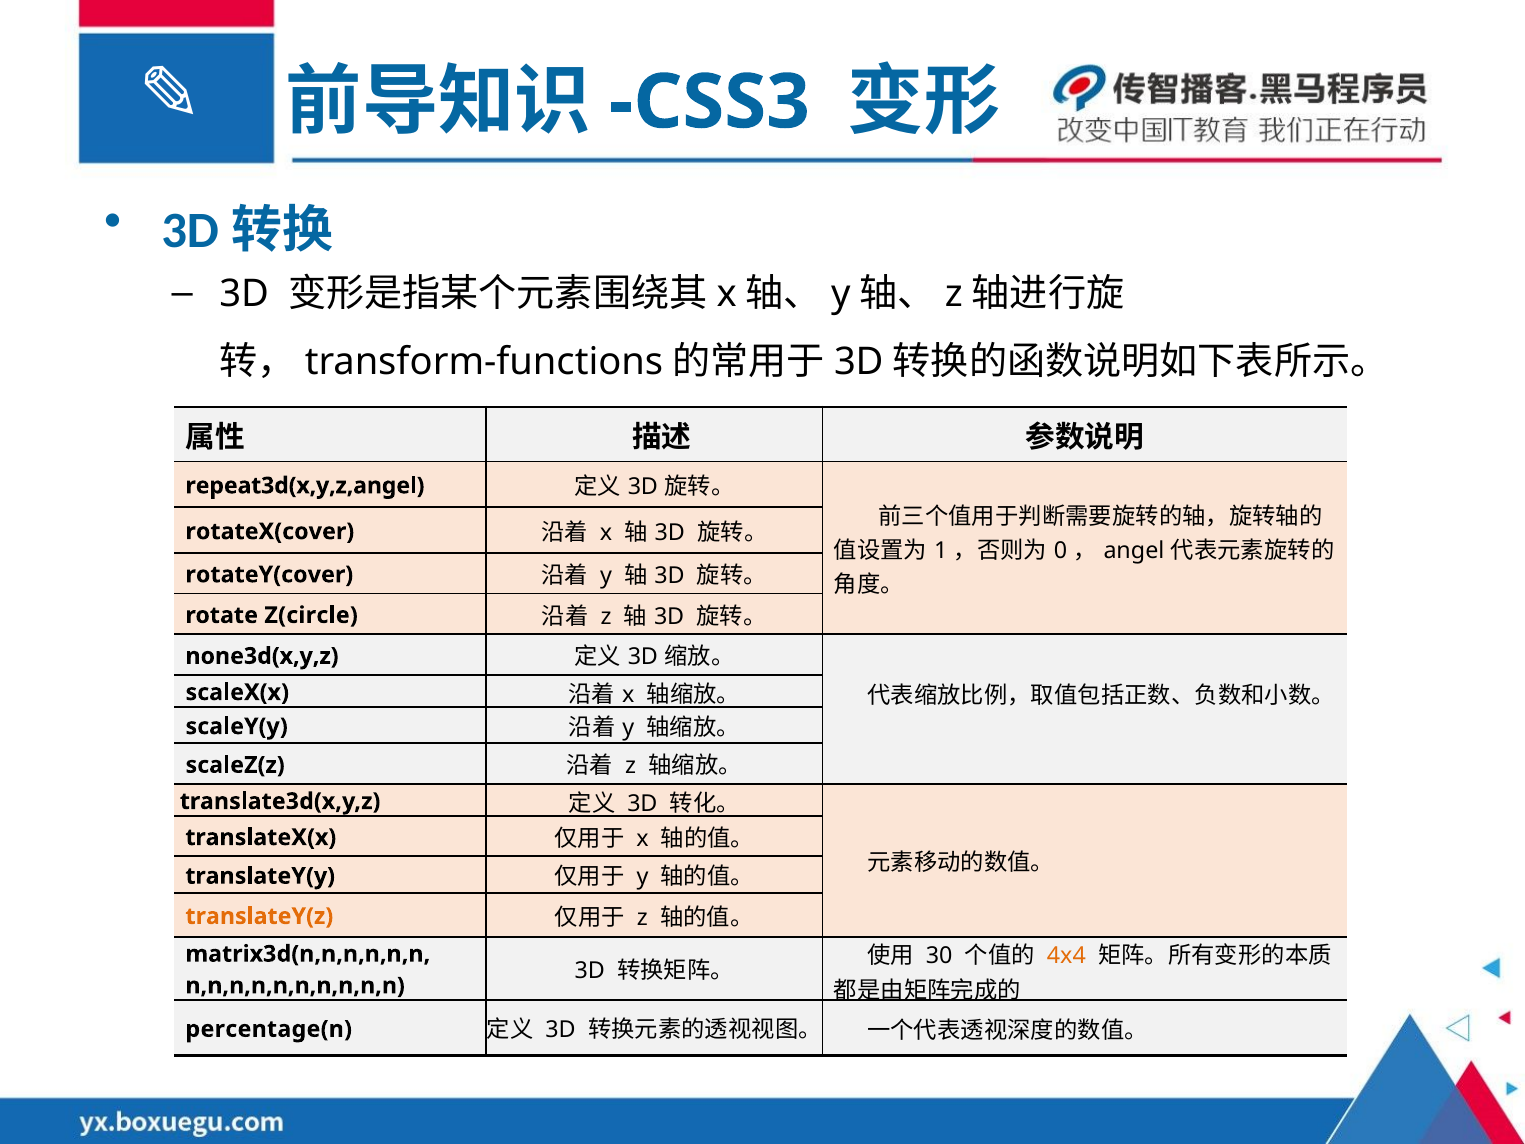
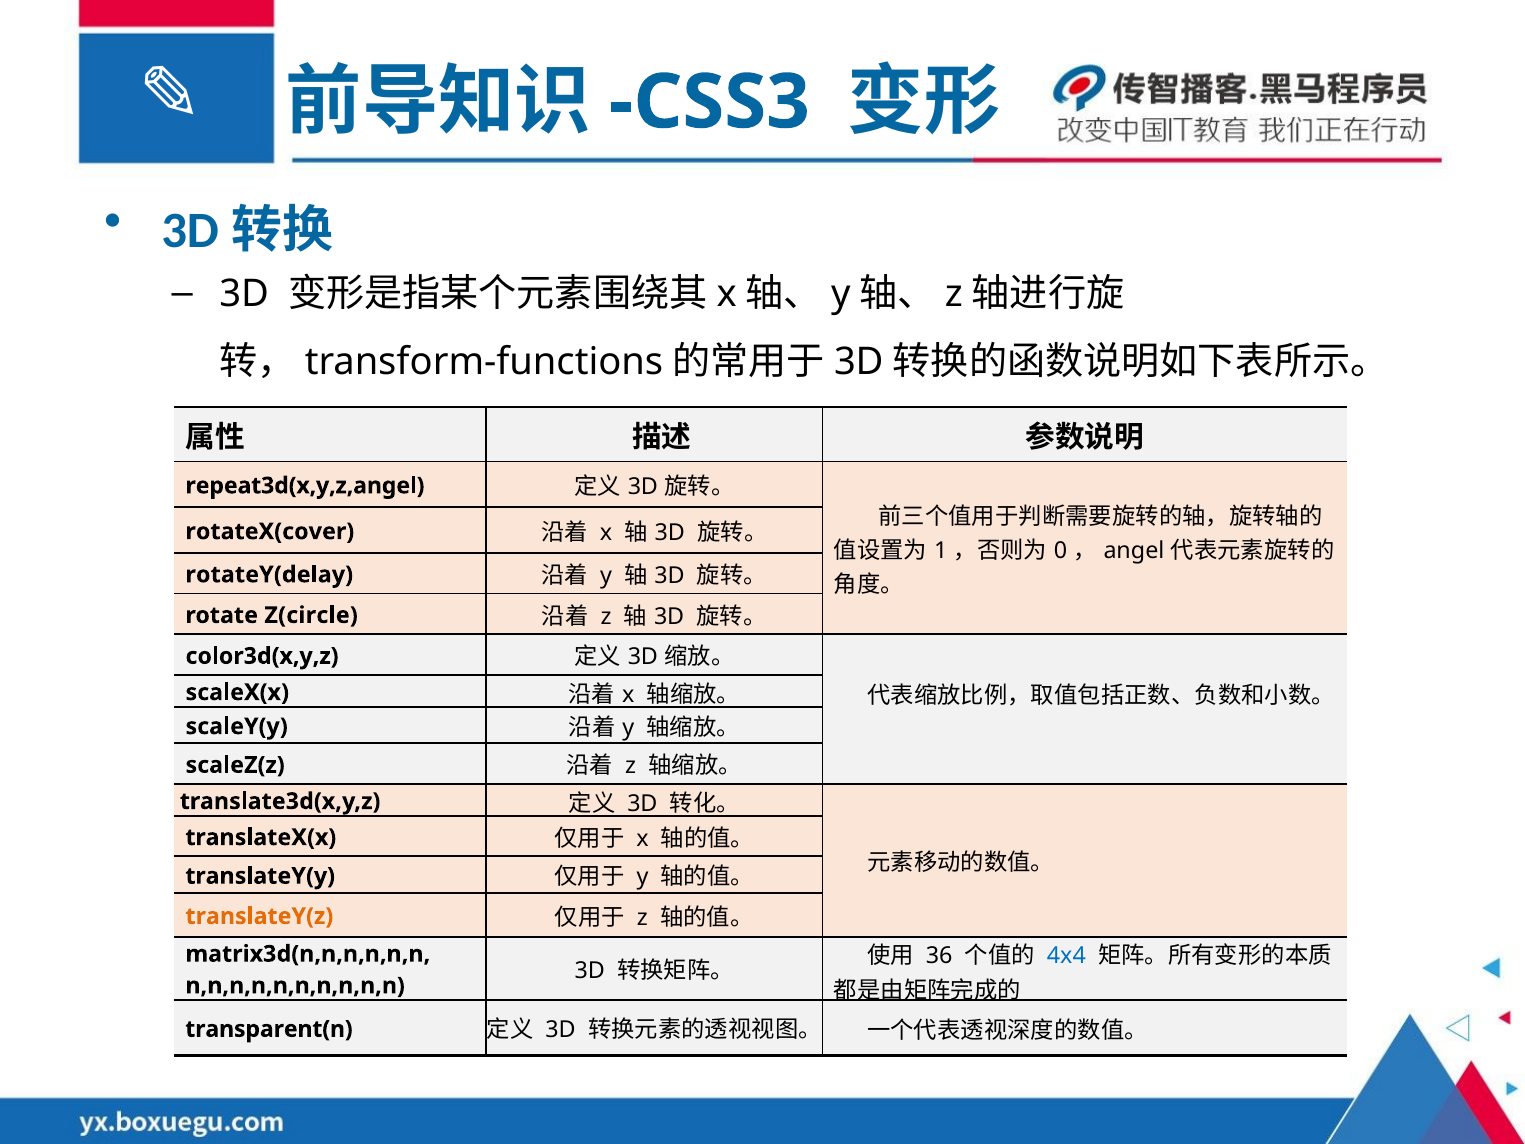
rotateY(cover: rotateY(cover -> rotateY(delay
none3d(x,y,z: none3d(x,y,z -> color3d(x,y,z
30: 30 -> 36
4x4 colour: orange -> blue
percentage(n: percentage(n -> transparent(n
